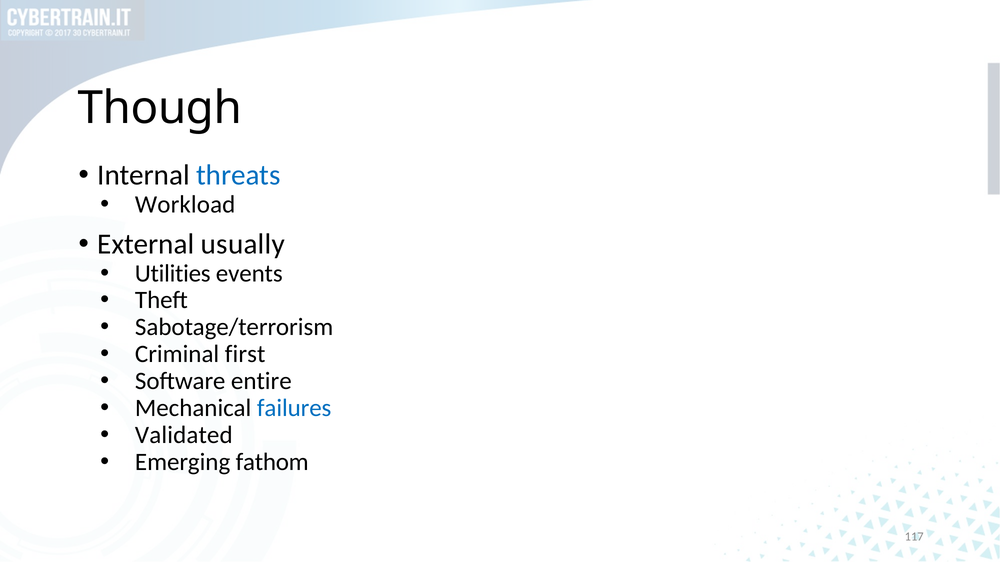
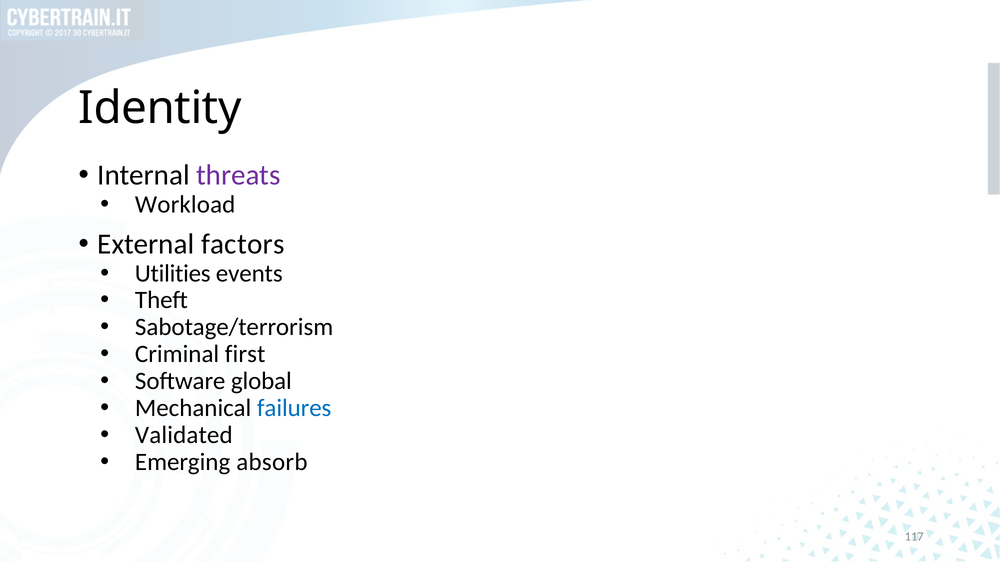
Though: Though -> Identity
threats colour: blue -> purple
usually: usually -> factors
entire: entire -> global
fathom: fathom -> absorb
